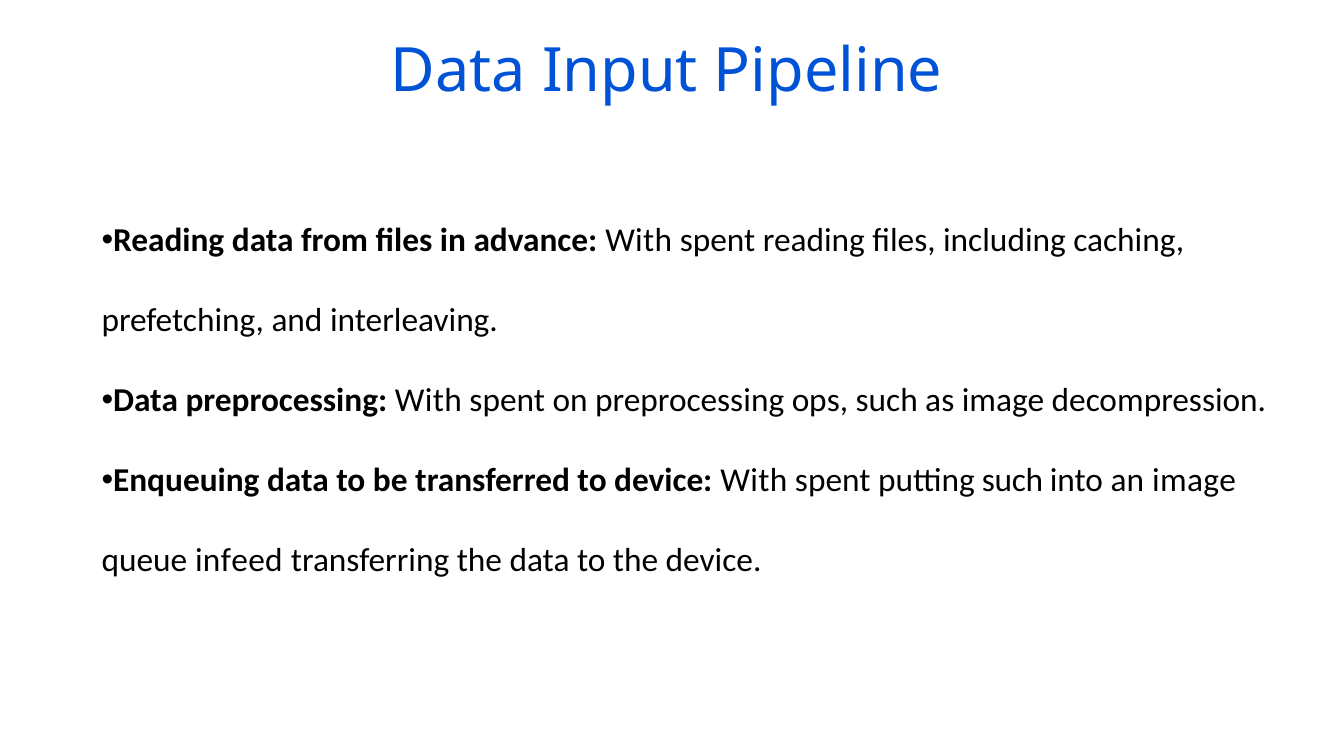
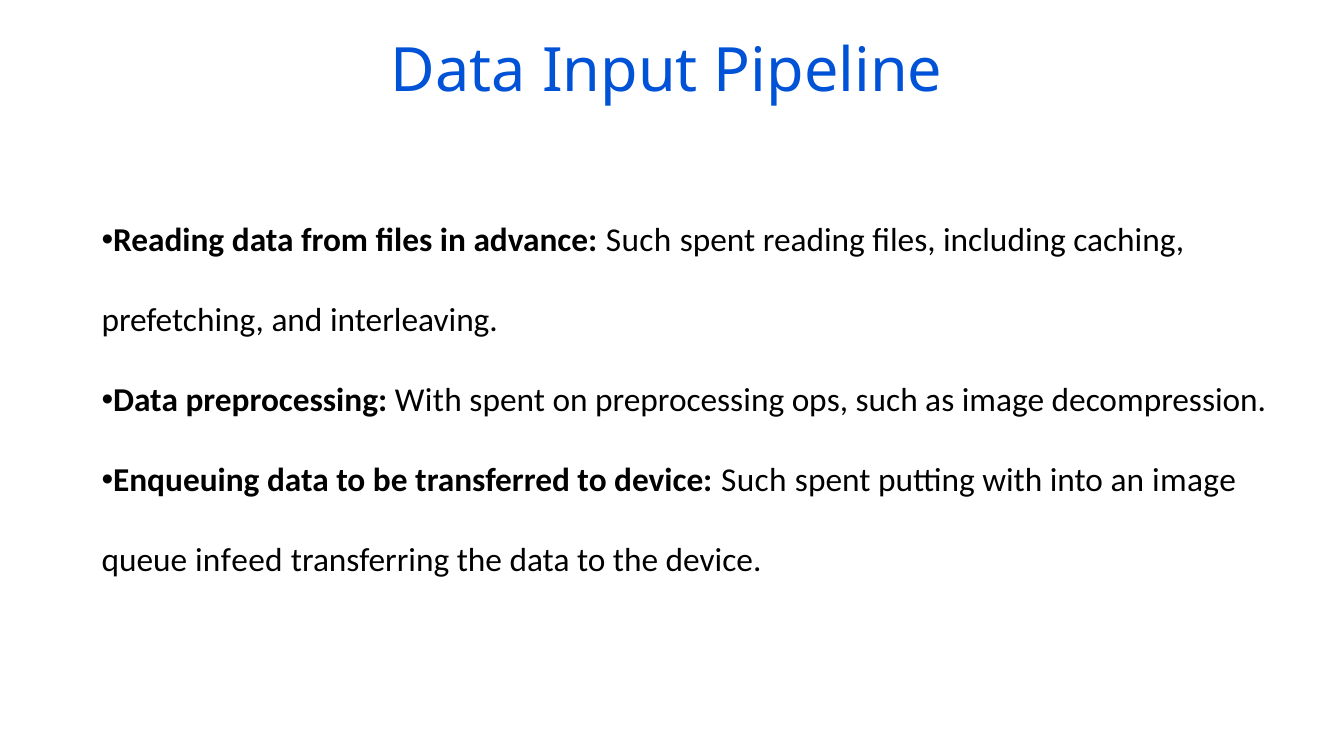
advance With: With -> Such
device With: With -> Such
putting such: such -> with
